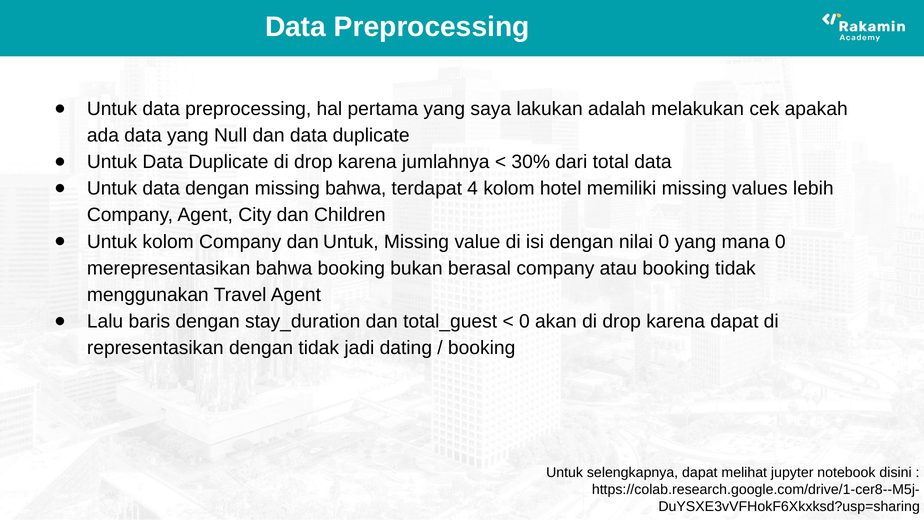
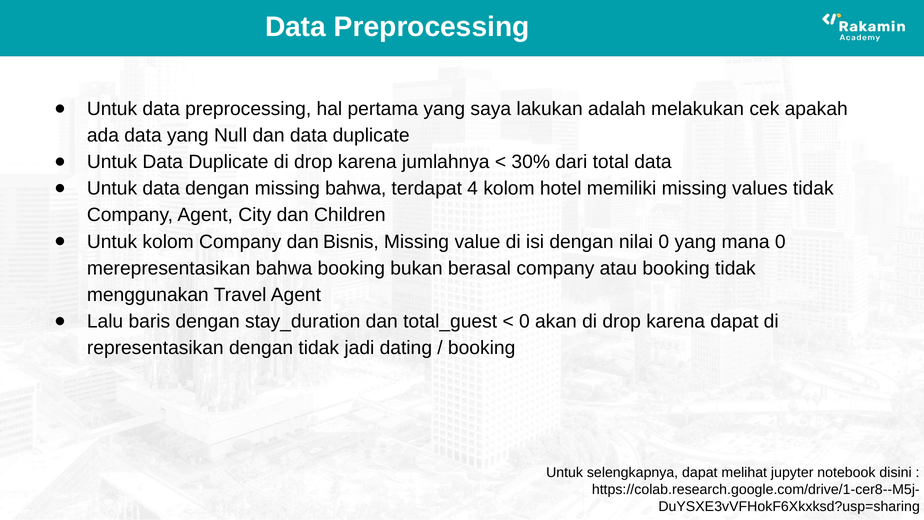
values lebih: lebih -> tidak
dan Untuk: Untuk -> Bisnis
